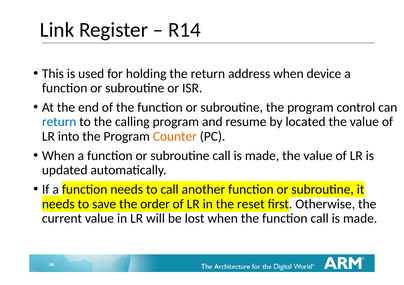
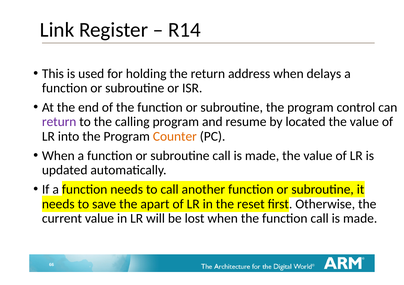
device: device -> delays
return at (59, 122) colour: blue -> purple
order: order -> apart
